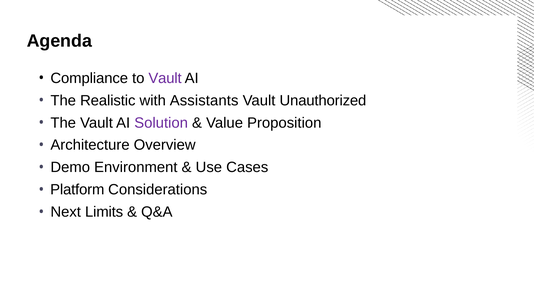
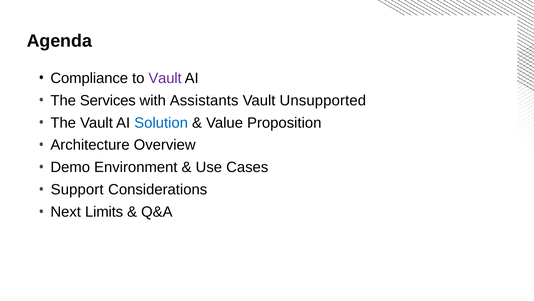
Realistic: Realistic -> Services
Unauthorized: Unauthorized -> Unsupported
Solution colour: purple -> blue
Platform: Platform -> Support
